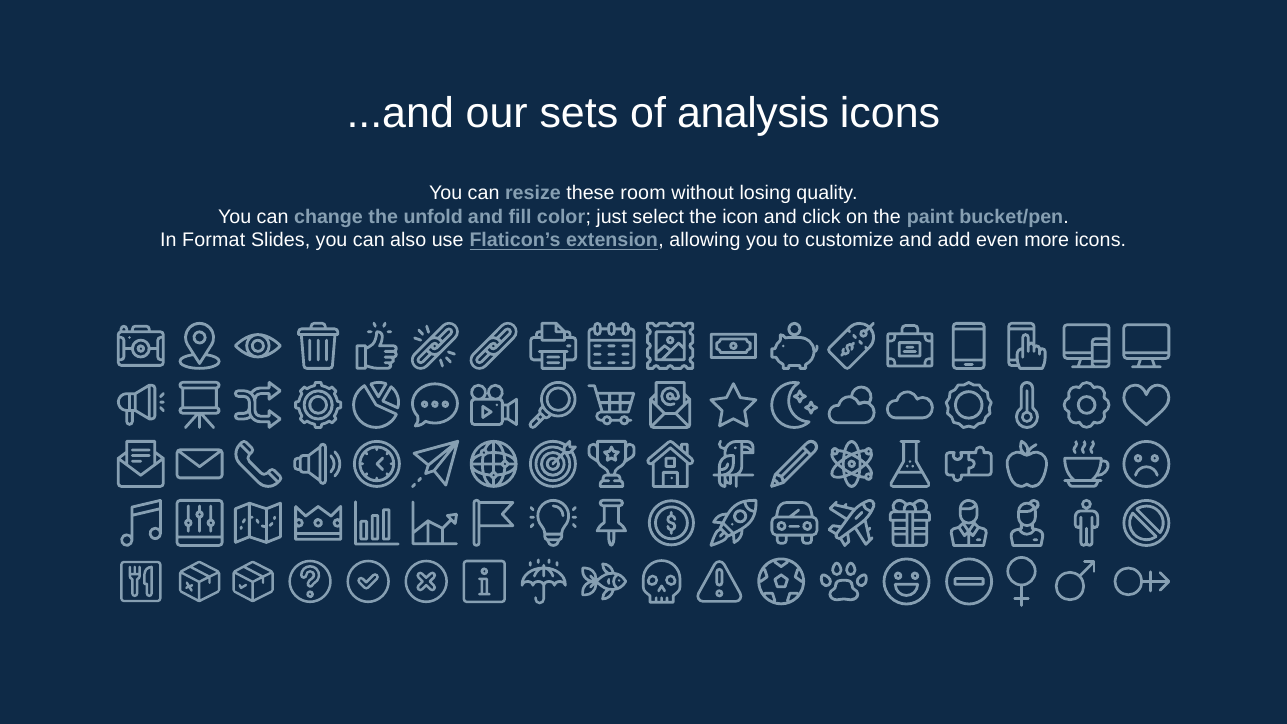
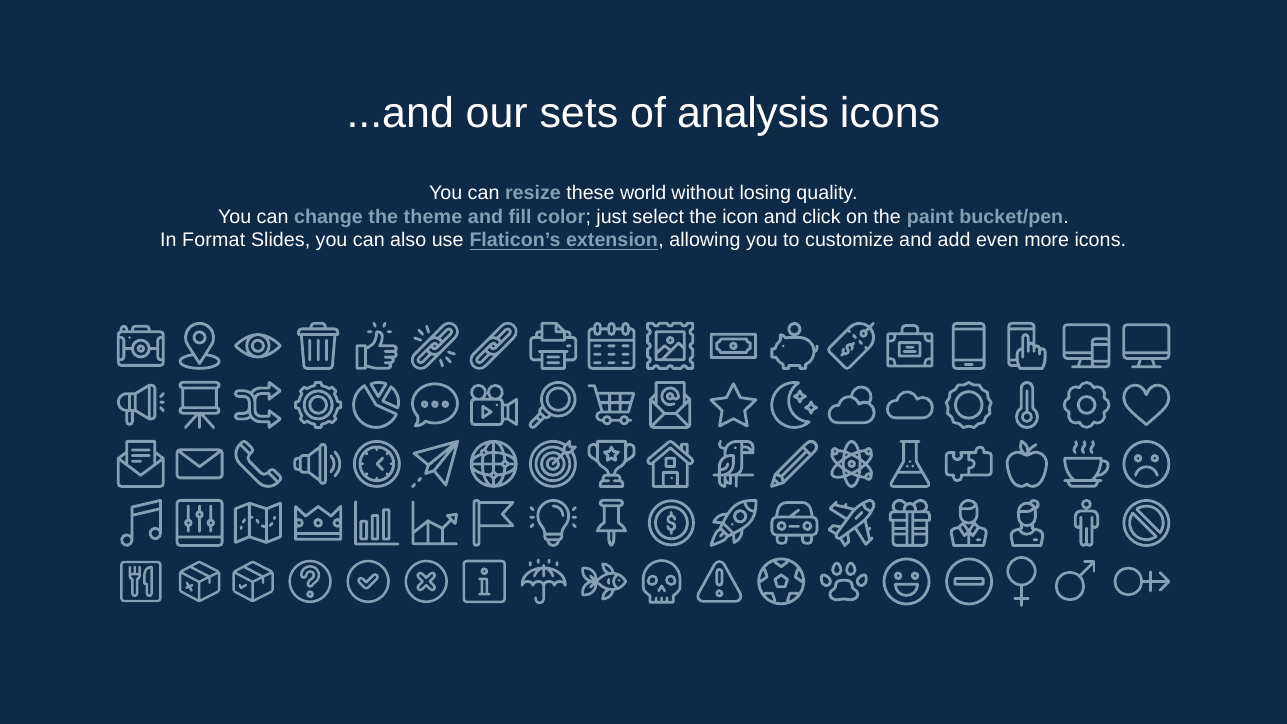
room: room -> world
unfold: unfold -> theme
